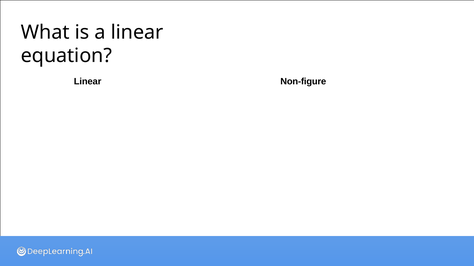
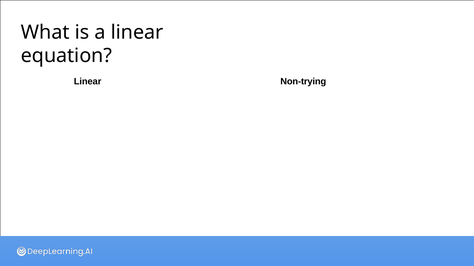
Non-figure: Non-figure -> Non-trying
